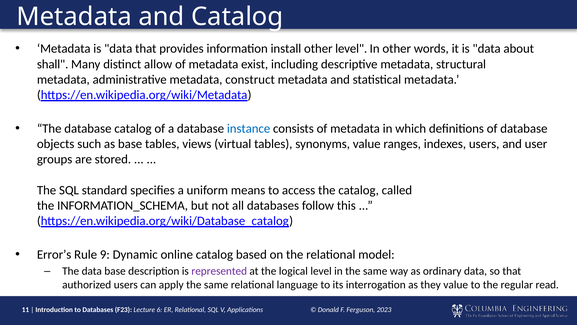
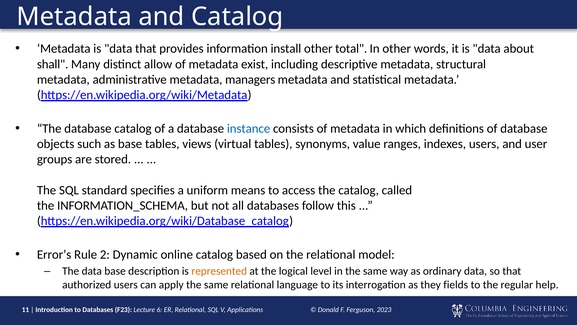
other level: level -> total
construct: construct -> managers
9: 9 -> 2
represented colour: purple -> orange
they value: value -> fields
read: read -> help
